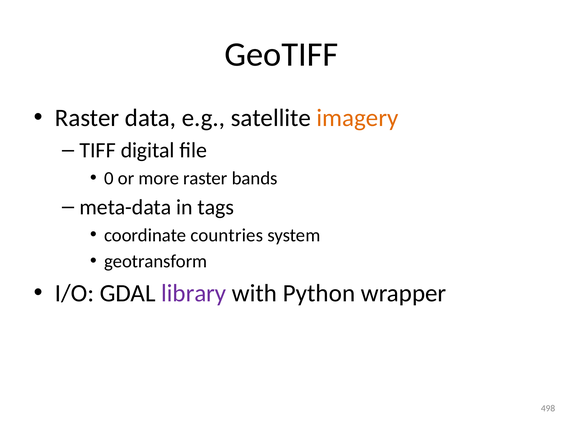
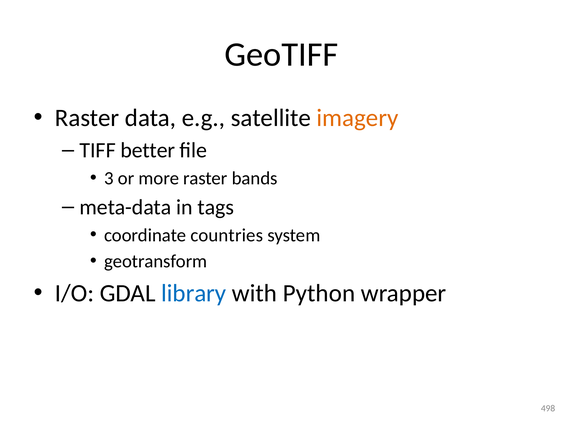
digital: digital -> better
0: 0 -> 3
library colour: purple -> blue
